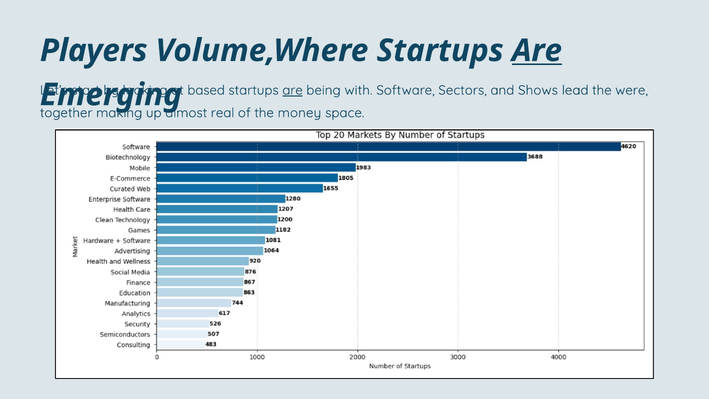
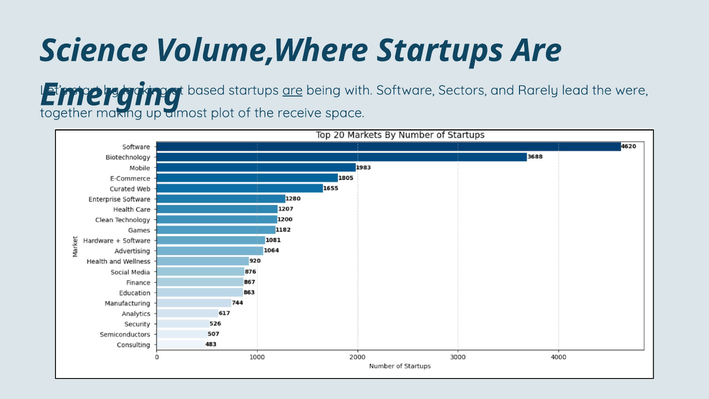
Players: Players -> Science
Are at (537, 51) underline: present -> none
Shows: Shows -> Rarely
real: real -> plot
money: money -> receive
